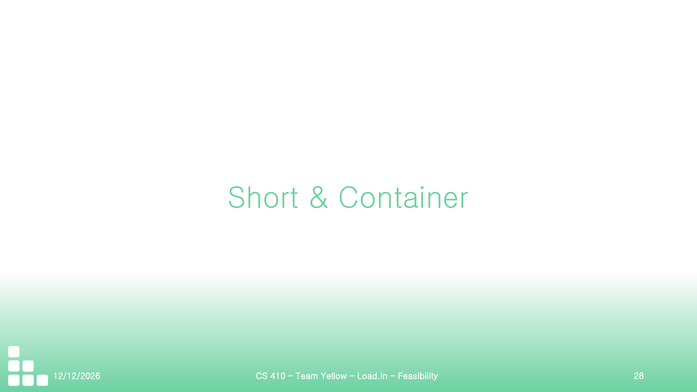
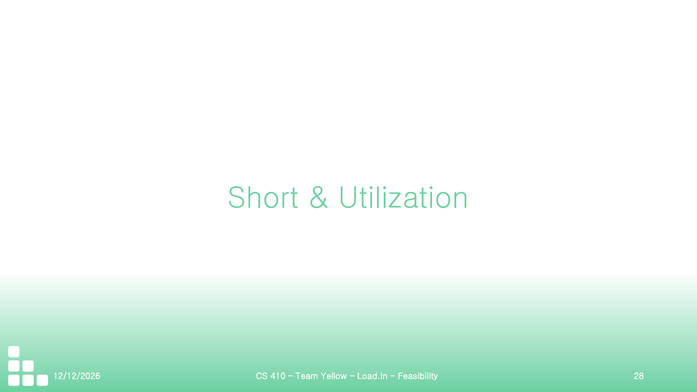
Container: Container -> Utilization
